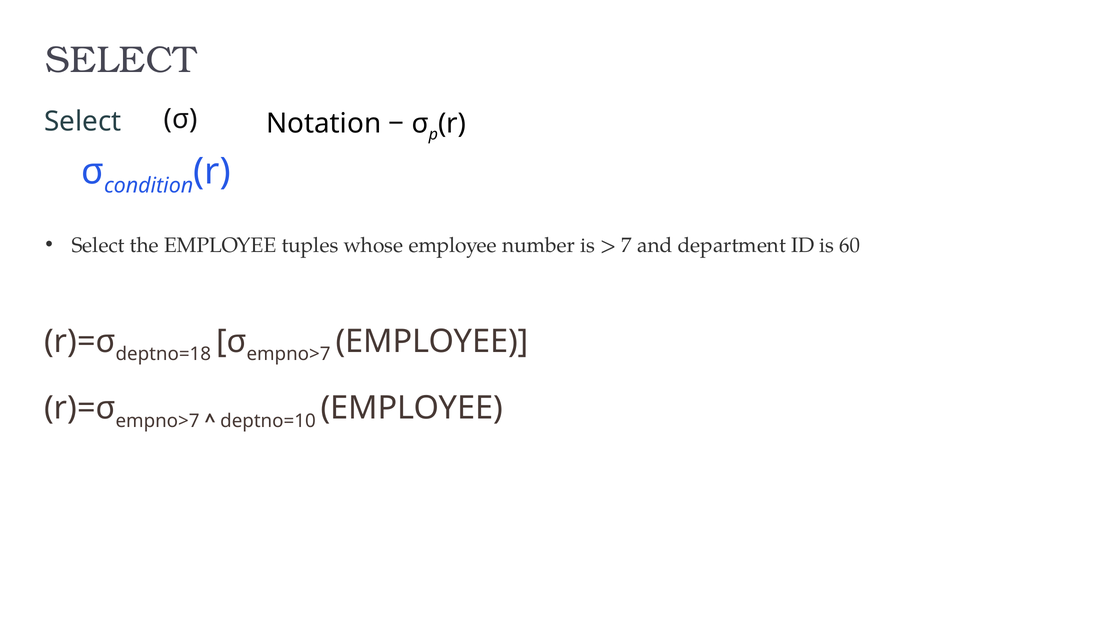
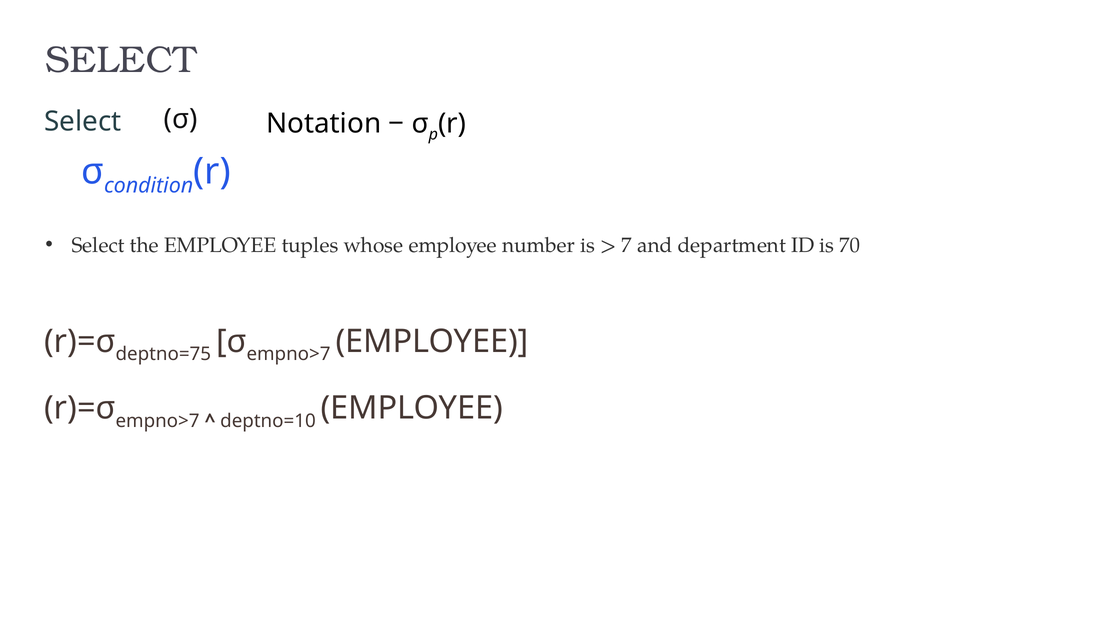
60: 60 -> 70
deptno=18: deptno=18 -> deptno=75
